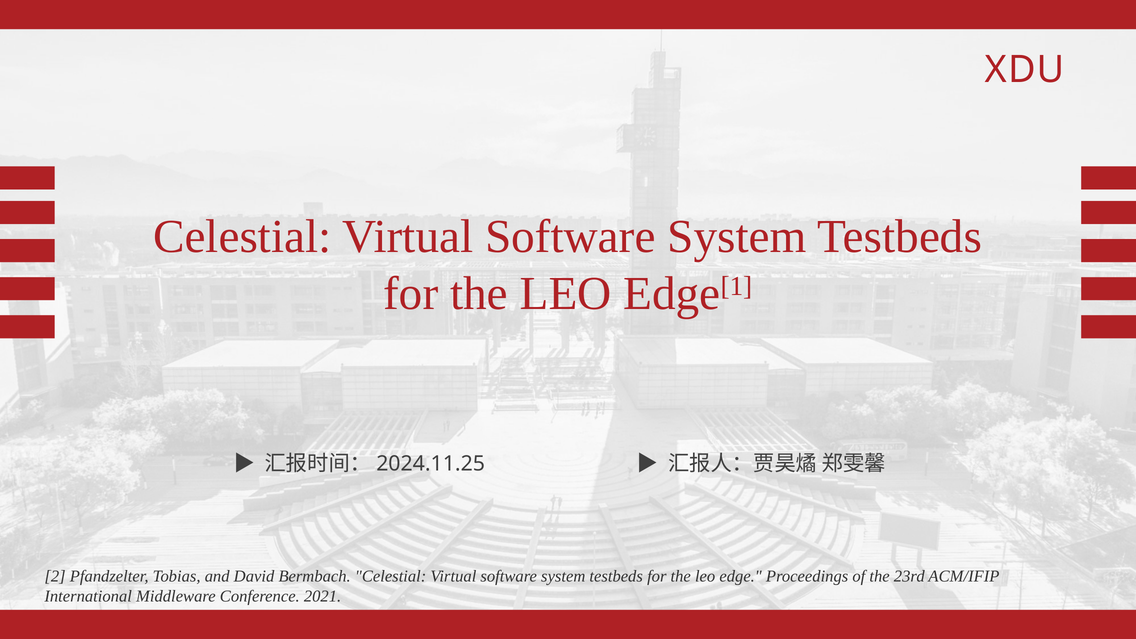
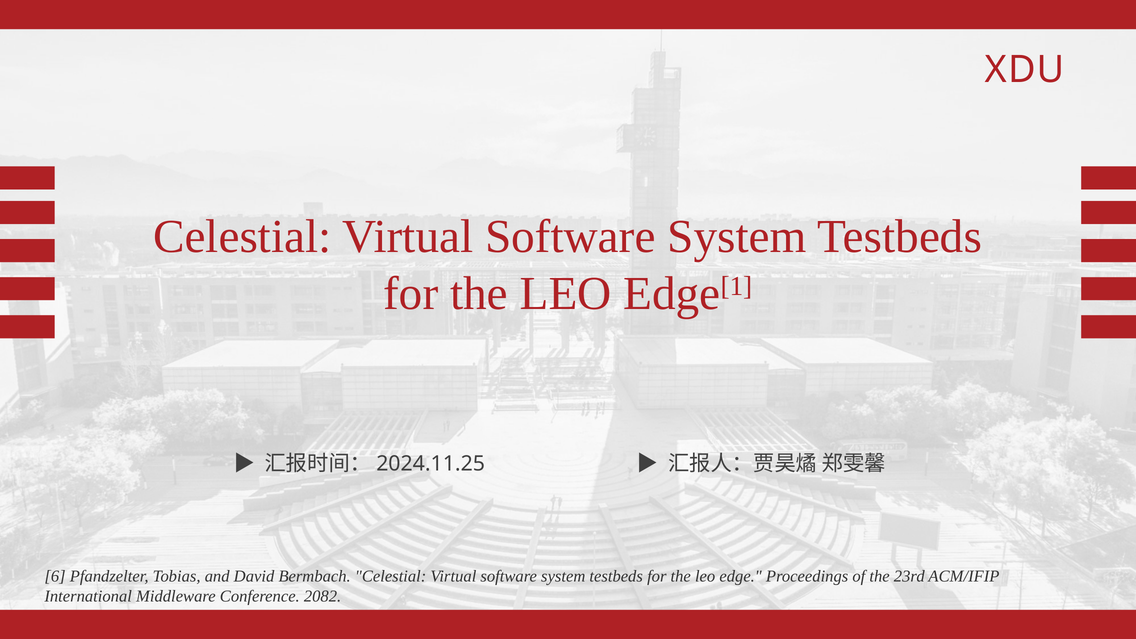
2: 2 -> 6
2021: 2021 -> 2082
